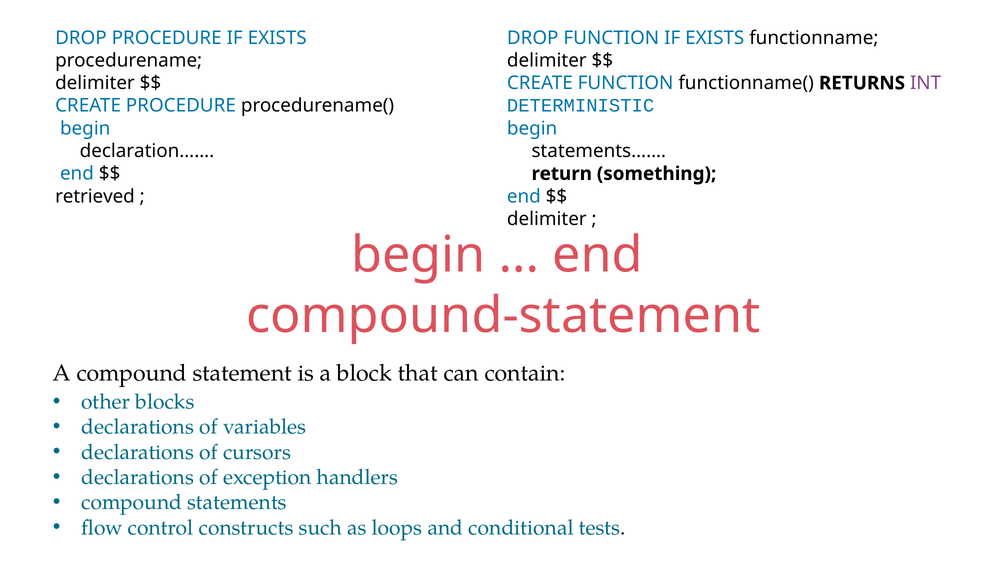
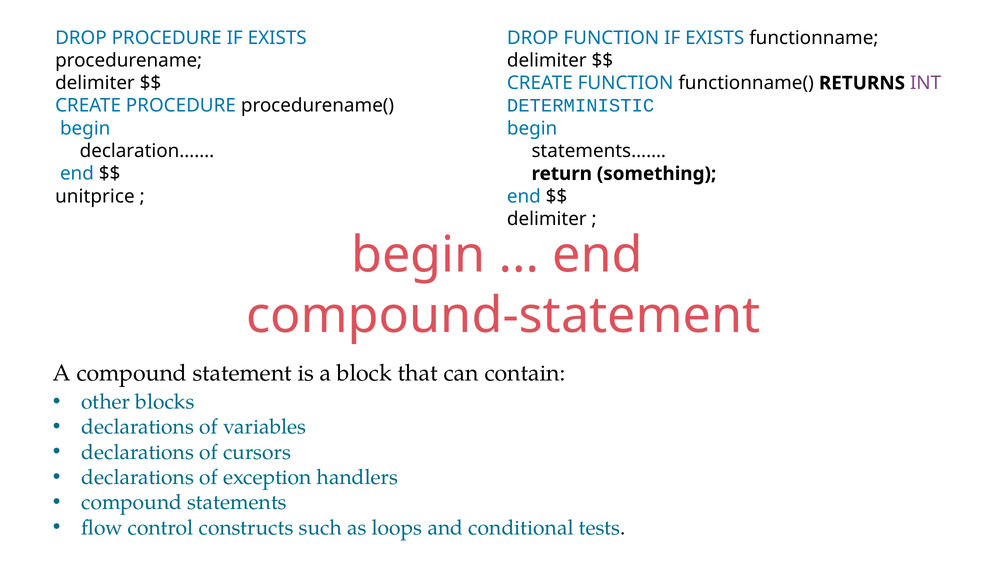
retrieved: retrieved -> unitprice
